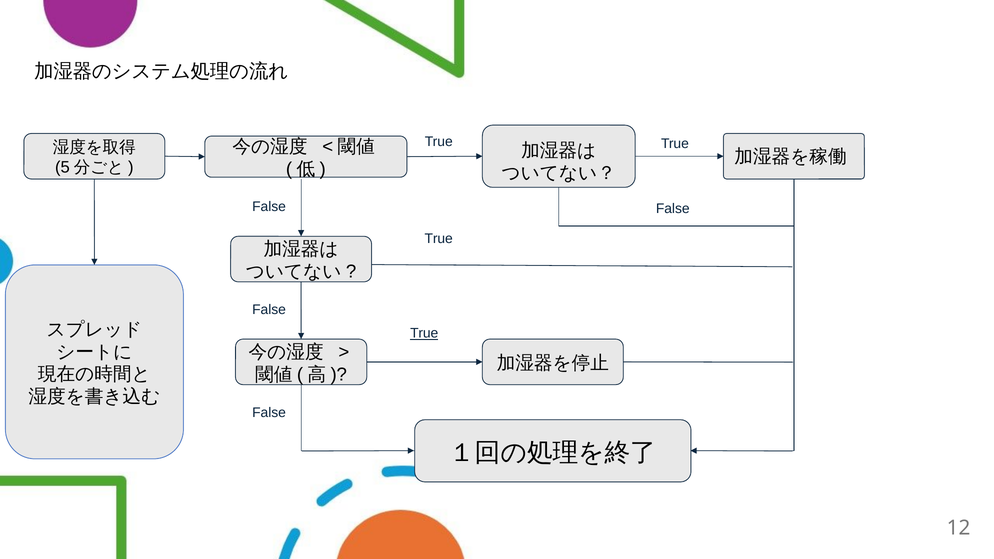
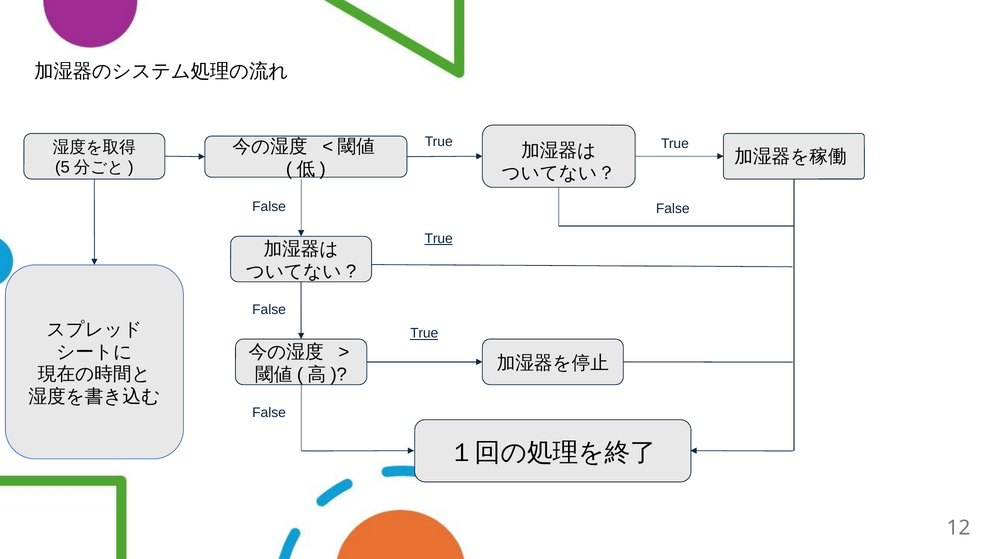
True at (439, 239) underline: none -> present
